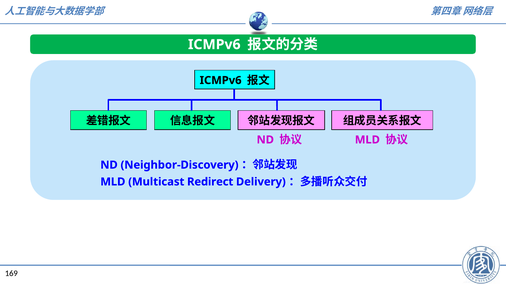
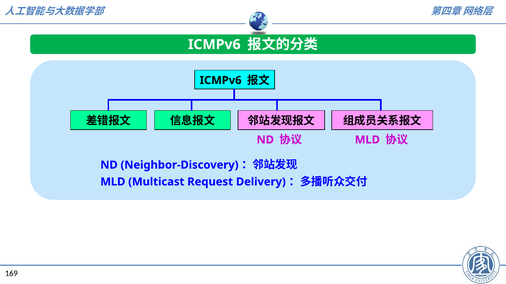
Redirect: Redirect -> Request
